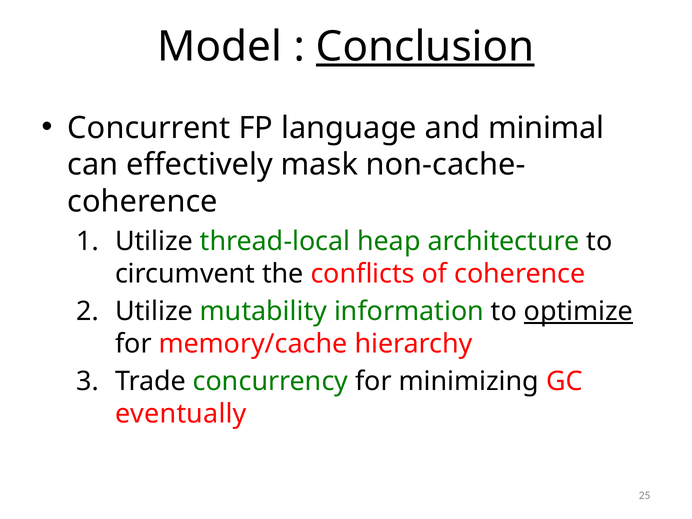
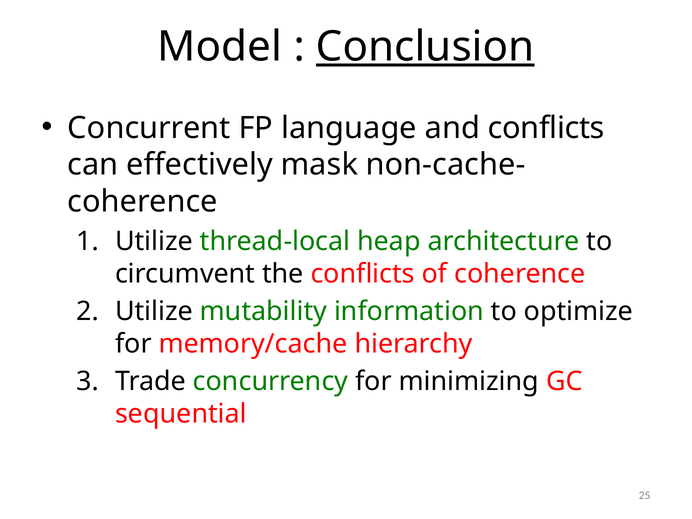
and minimal: minimal -> conflicts
optimize underline: present -> none
eventually: eventually -> sequential
